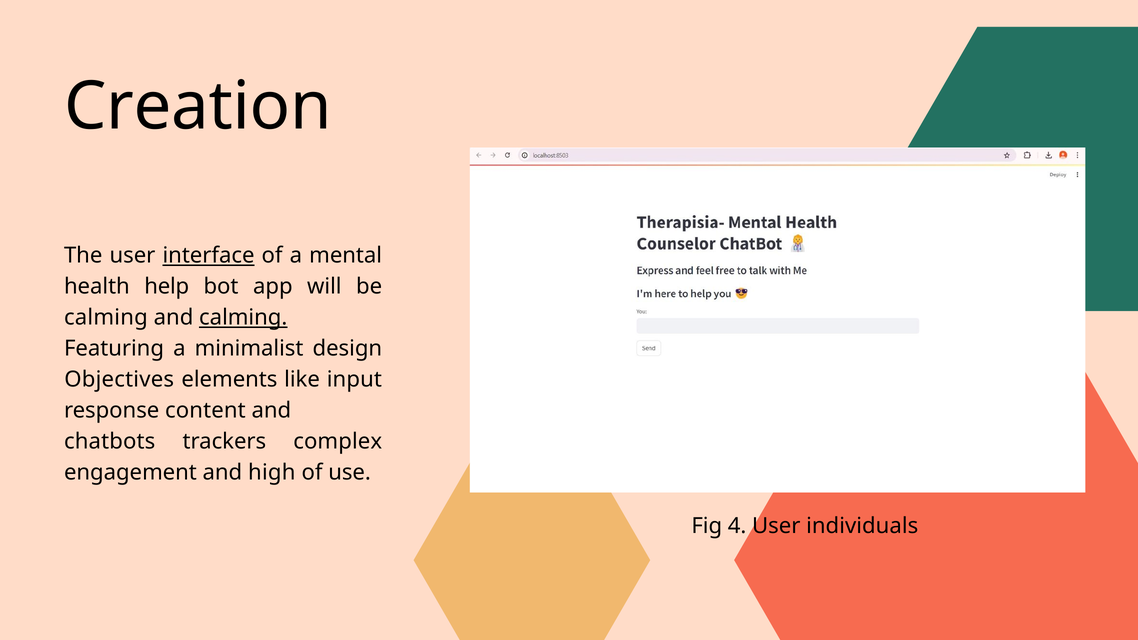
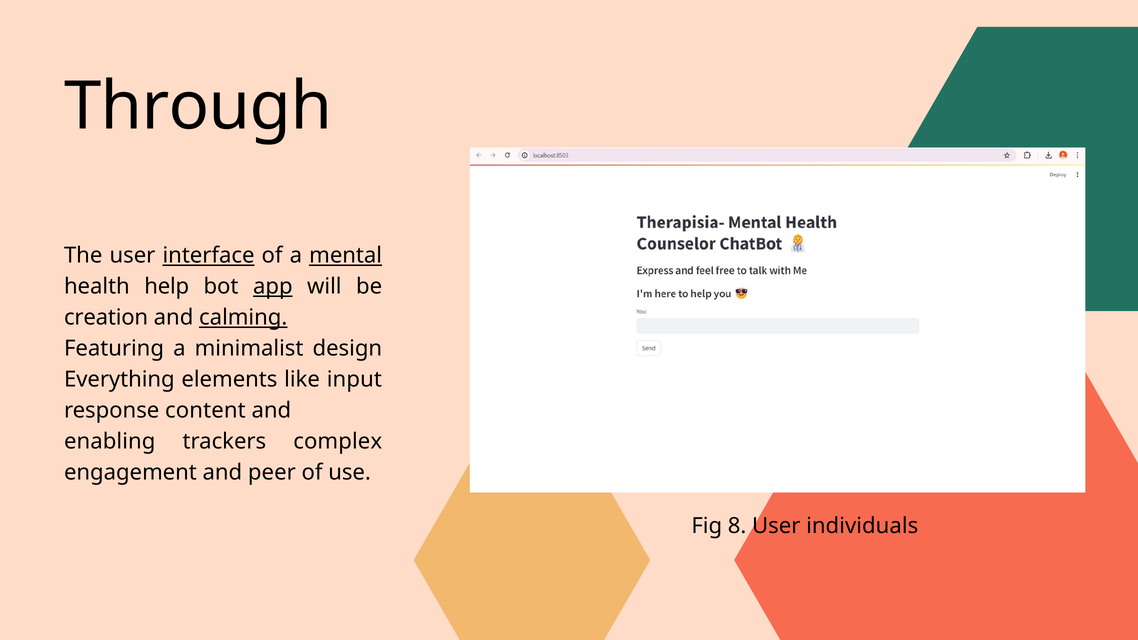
Creation: Creation -> Through
mental underline: none -> present
app underline: none -> present
calming at (106, 318): calming -> creation
Objectives: Objectives -> Everything
chatbots: chatbots -> enabling
high: high -> peer
4: 4 -> 8
